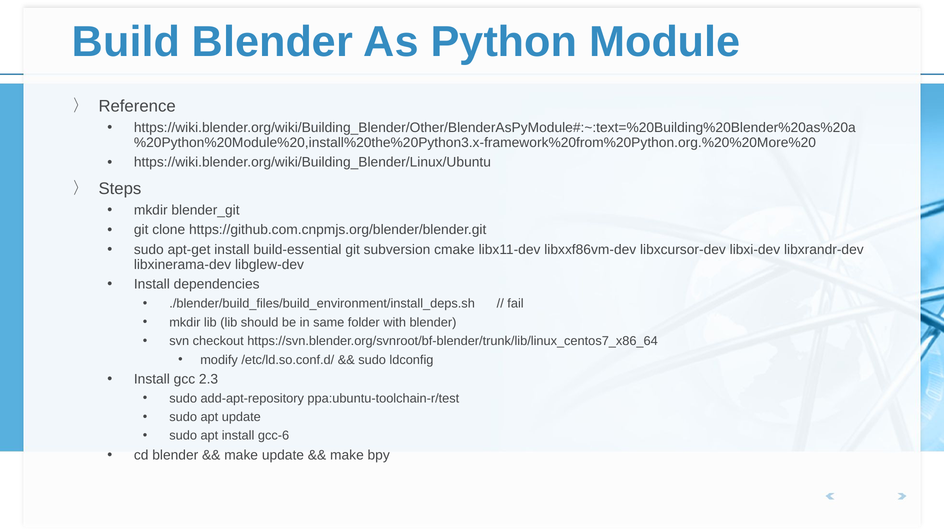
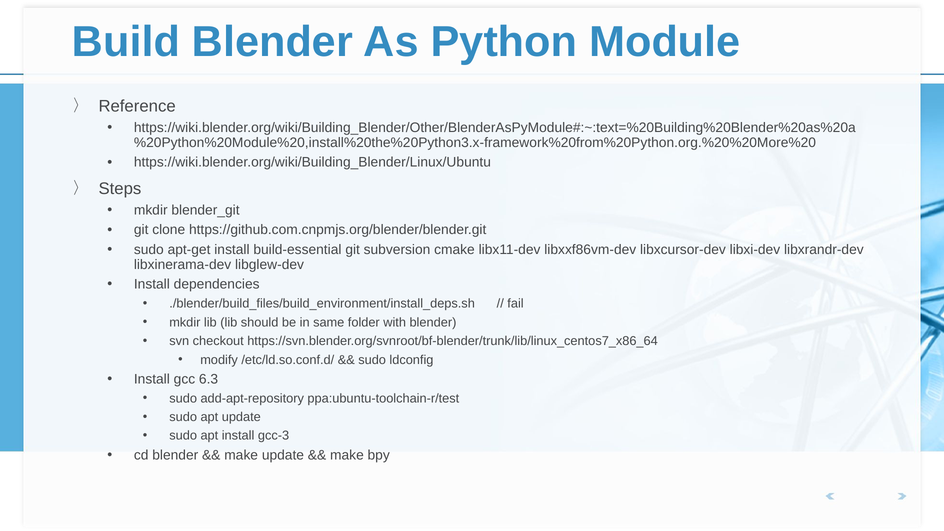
2.3: 2.3 -> 6.3
gcc-6: gcc-6 -> gcc-3
